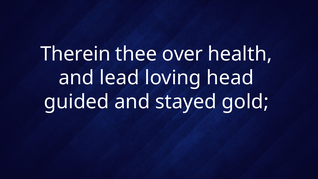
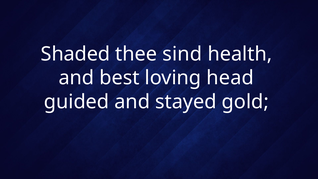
Therein: Therein -> Shaded
over: over -> sind
lead: lead -> best
